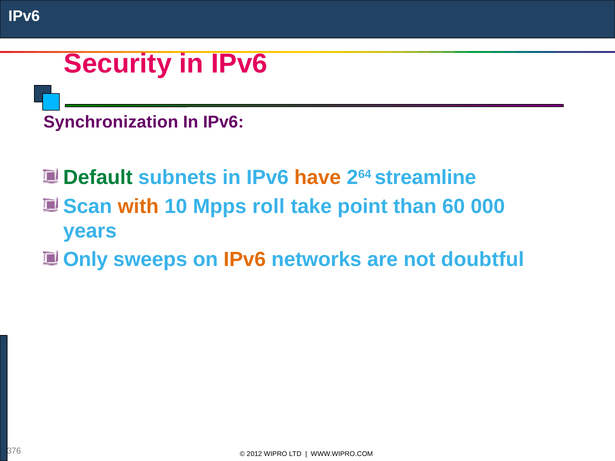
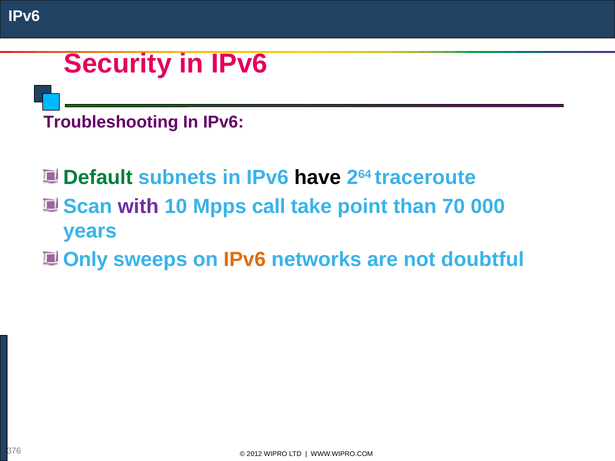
Synchronization: Synchronization -> Troubleshooting
have colour: orange -> black
streamline: streamline -> traceroute
with colour: orange -> purple
roll: roll -> call
60: 60 -> 70
